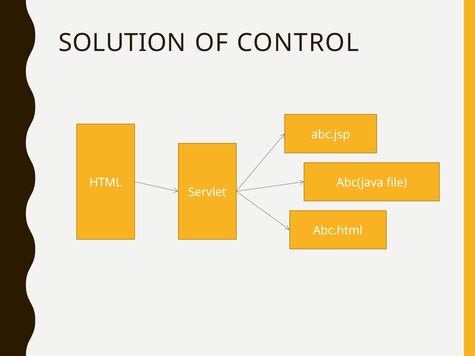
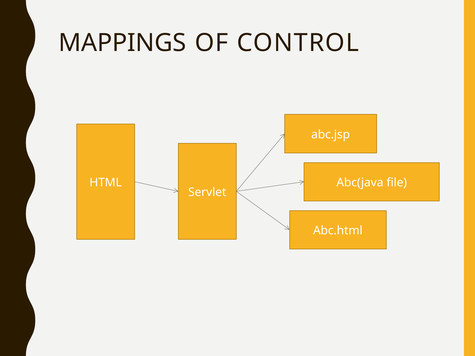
SOLUTION: SOLUTION -> MAPPINGS
